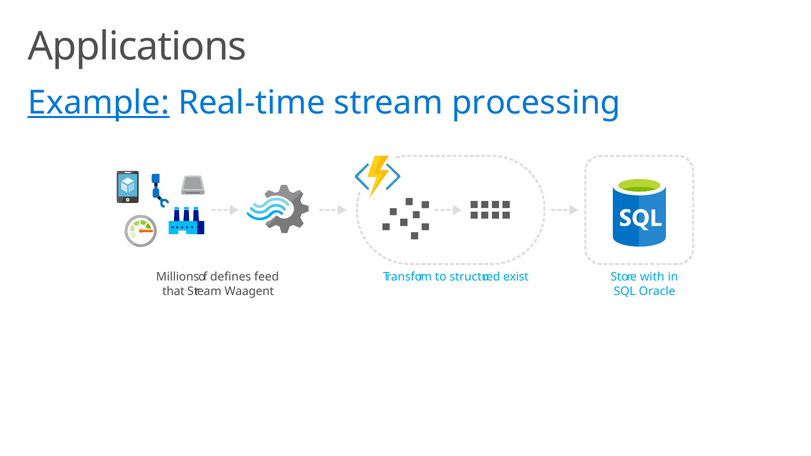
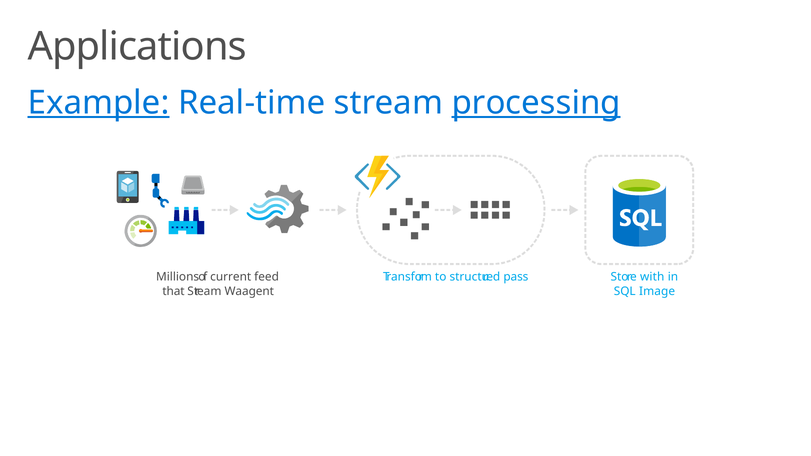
processing underline: none -> present
defines: defines -> current
exist: exist -> pass
Oracle: Oracle -> Image
